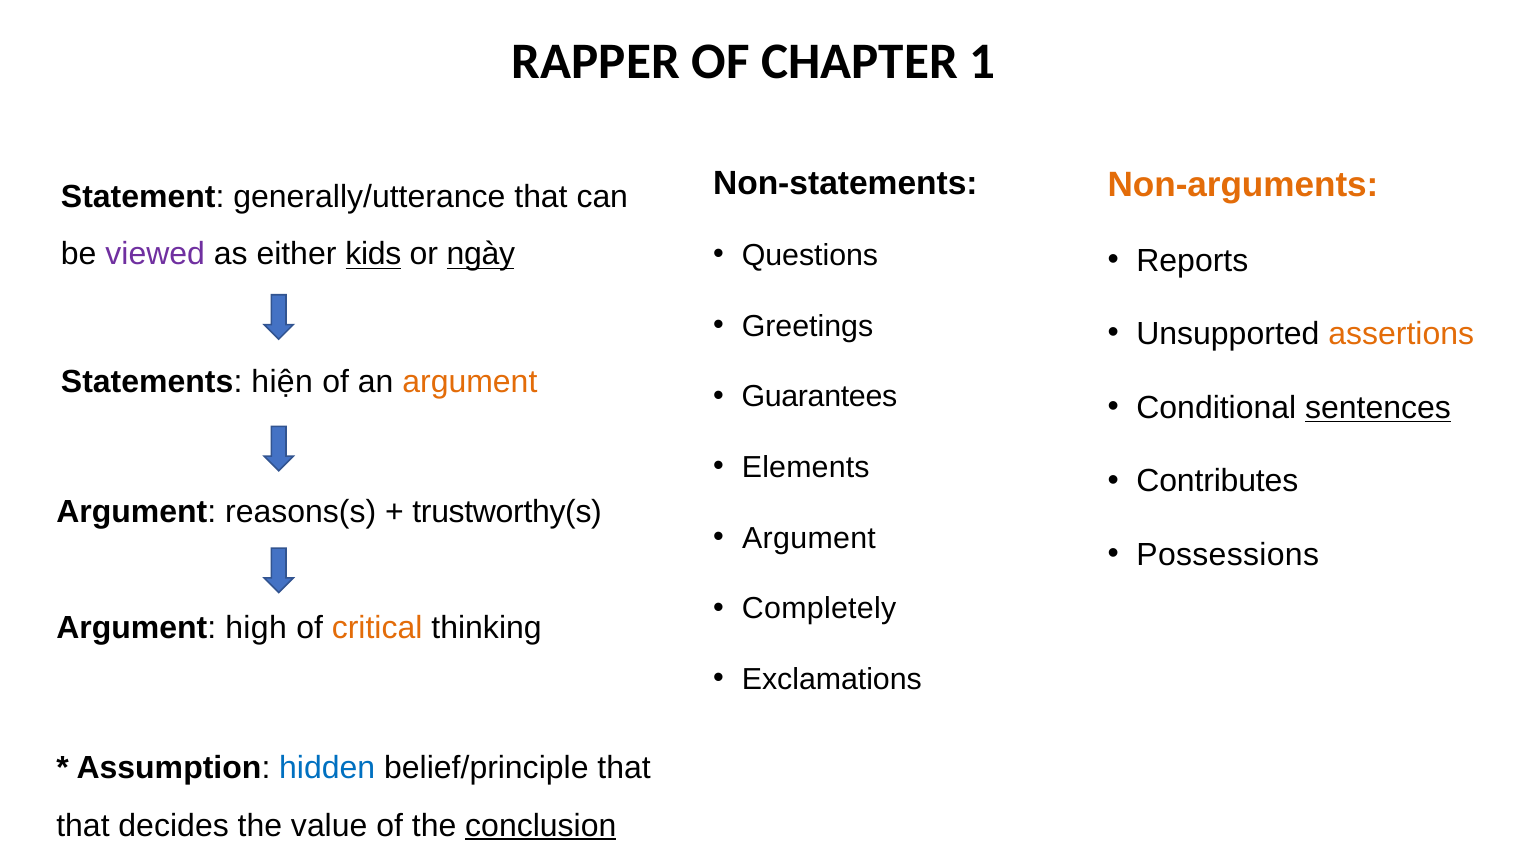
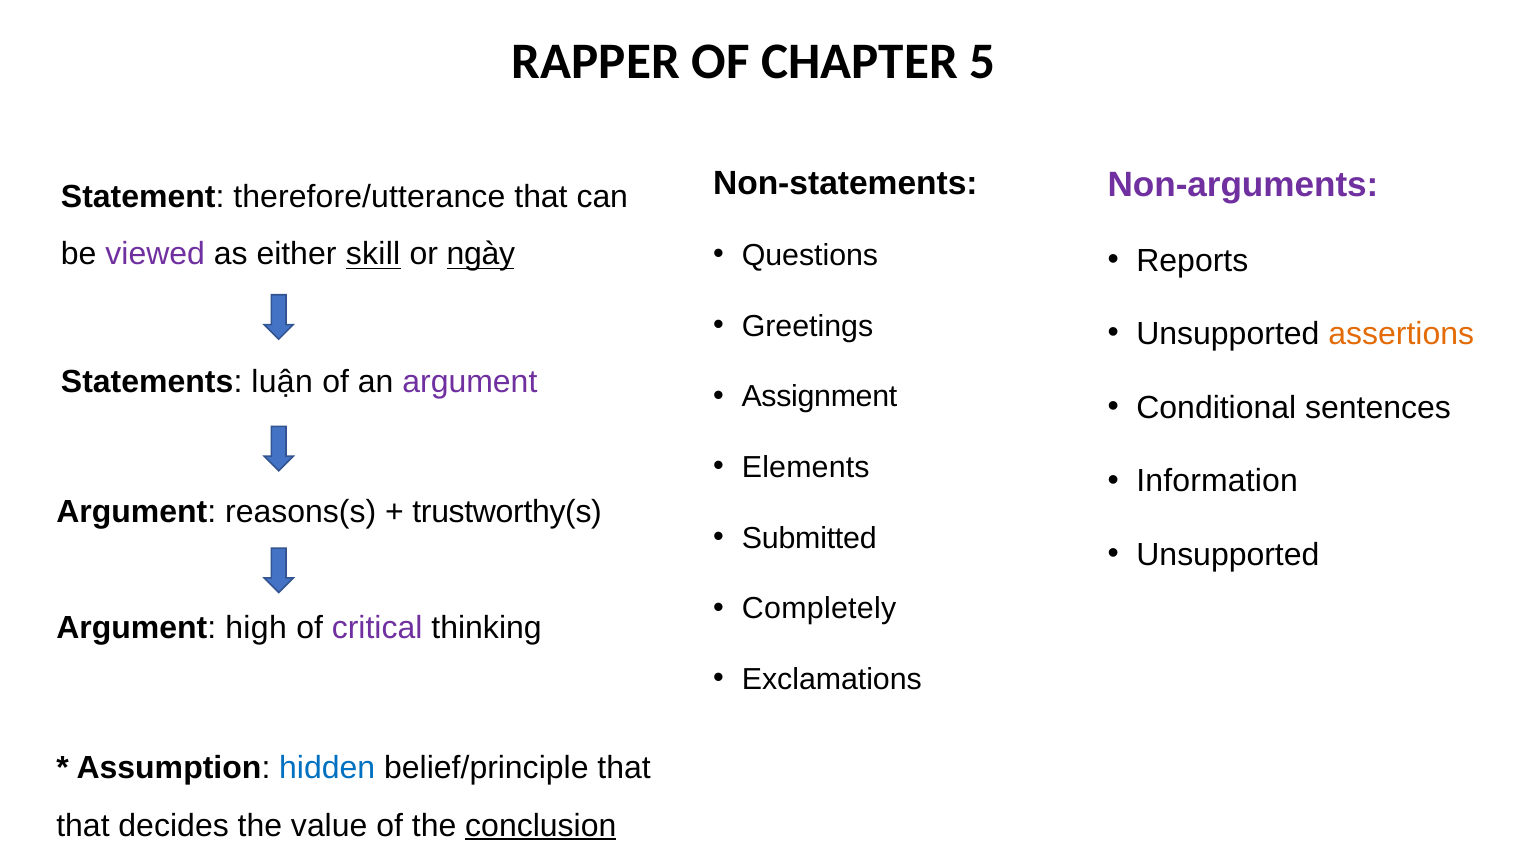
1: 1 -> 5
Non-arguments colour: orange -> purple
generally/utterance: generally/utterance -> therefore/utterance
kids: kids -> skill
hiện: hiện -> luận
argument at (470, 382) colour: orange -> purple
Guarantees: Guarantees -> Assignment
sentences underline: present -> none
Contributes: Contributes -> Information
Argument at (809, 538): Argument -> Submitted
Possessions at (1228, 555): Possessions -> Unsupported
critical colour: orange -> purple
